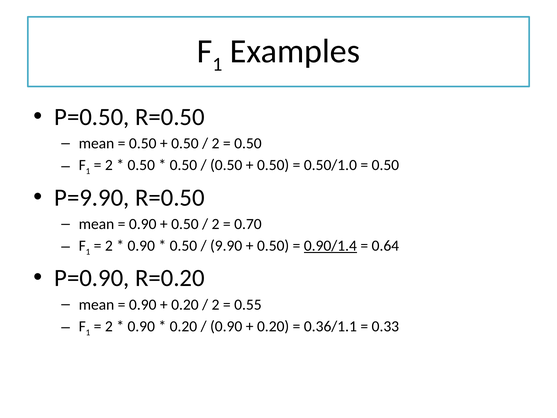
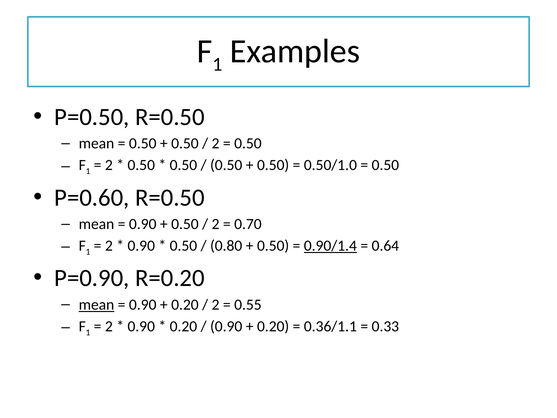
P=9.90: P=9.90 -> P=0.60
9.90: 9.90 -> 0.80
mean at (96, 305) underline: none -> present
